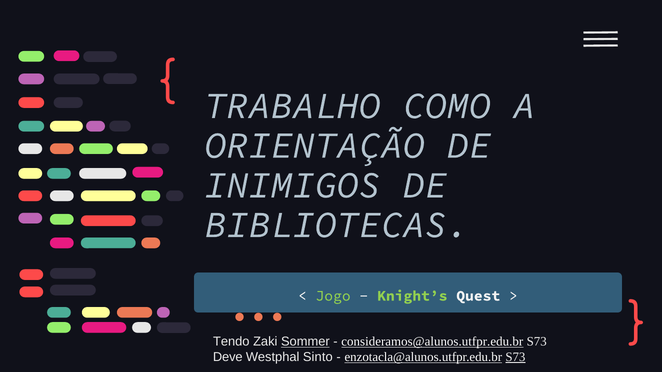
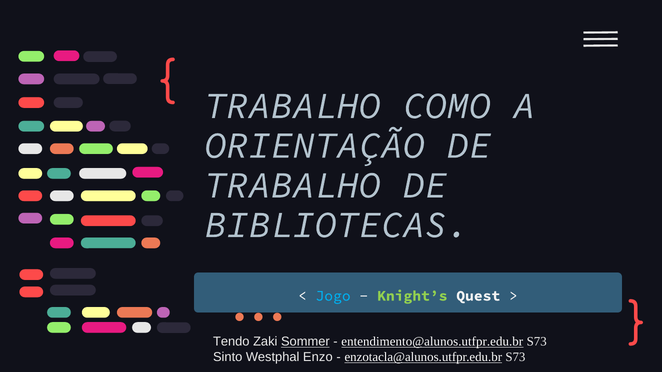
INIMIGOS at (293, 185): INIMIGOS -> TRABALHO
Jogo colour: light green -> light blue
consideramos@alunos.utfpr.edu.br: consideramos@alunos.utfpr.edu.br -> entendimento@alunos.utfpr.edu.br
Deve: Deve -> Sinto
Sinto: Sinto -> Enzo
S73 at (515, 357) underline: present -> none
